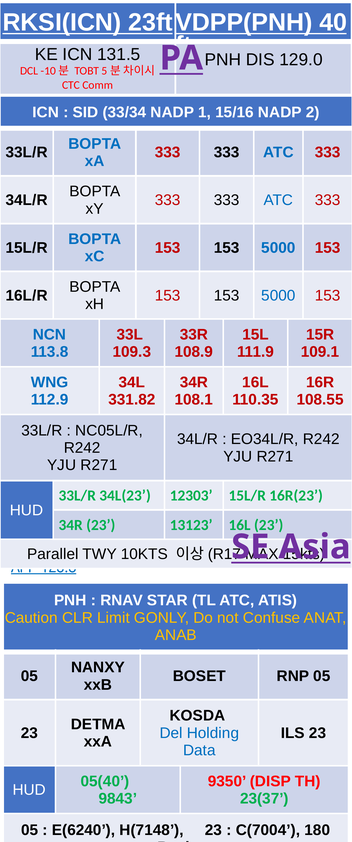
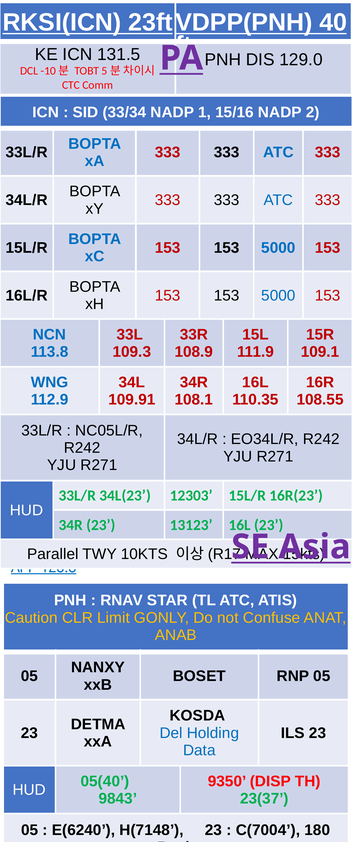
331.82: 331.82 -> 109.91
